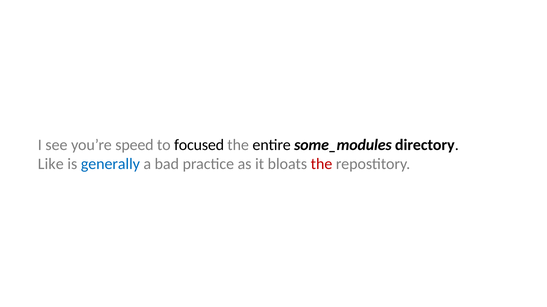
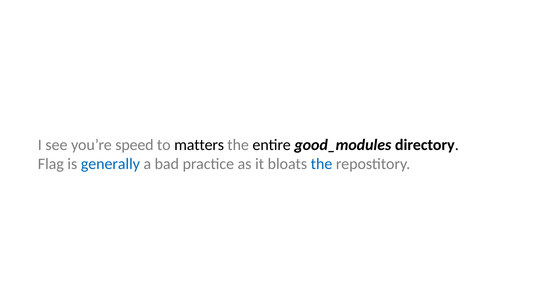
focused: focused -> matters
some_modules: some_modules -> good_modules
Like: Like -> Flag
the at (322, 164) colour: red -> blue
